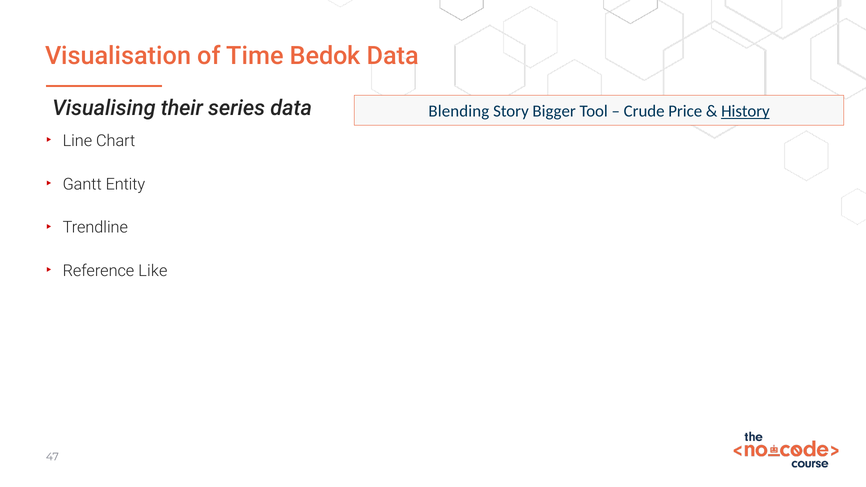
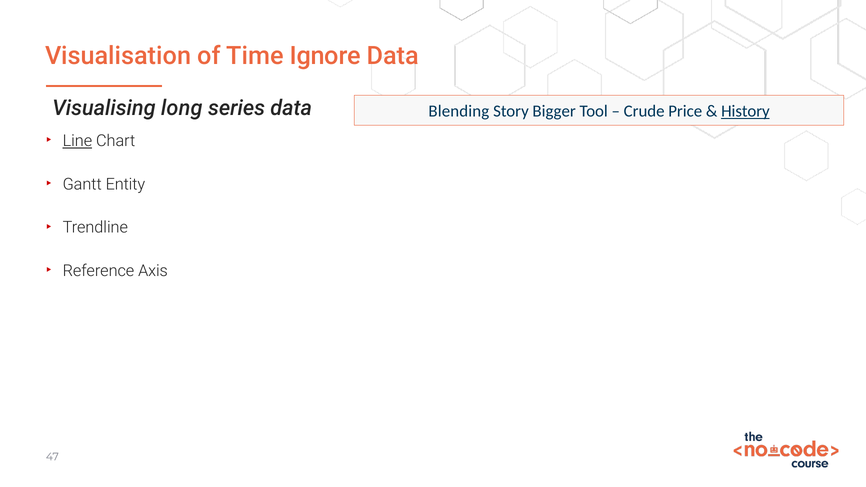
Bedok: Bedok -> Ignore
their: their -> long
Line underline: none -> present
Like: Like -> Axis
